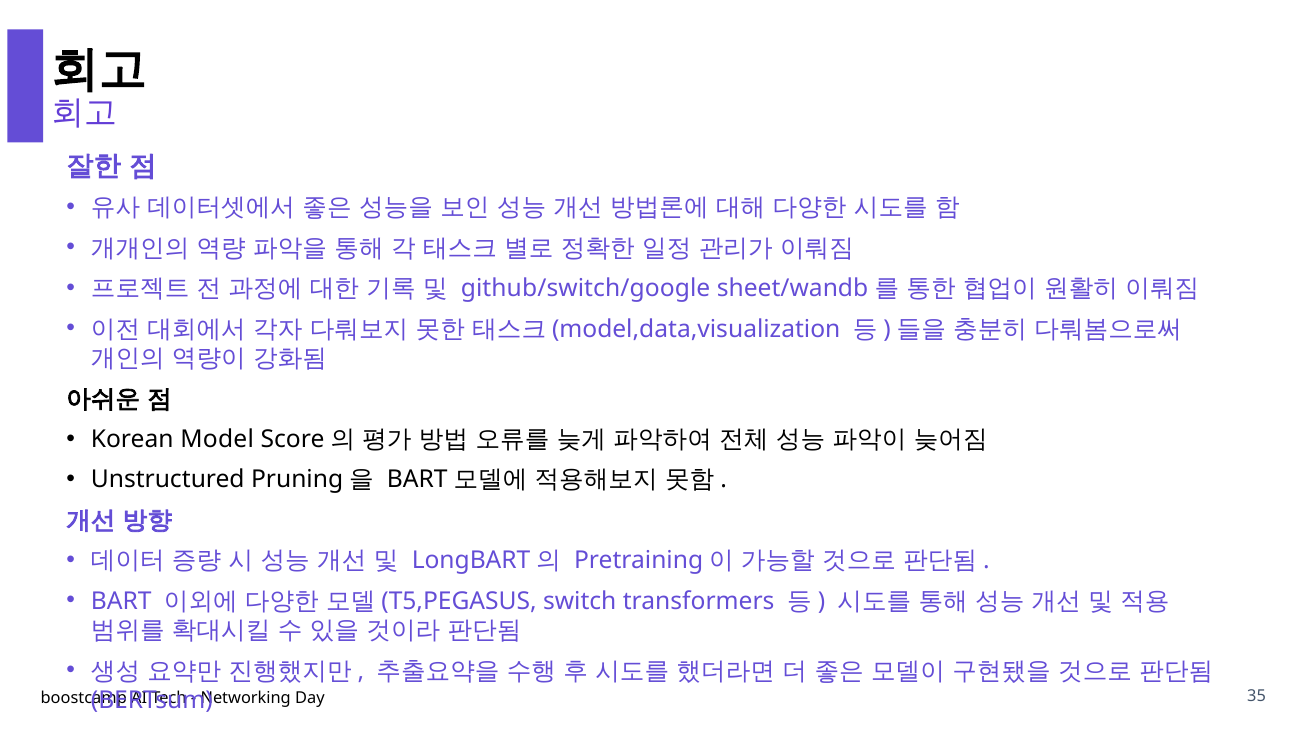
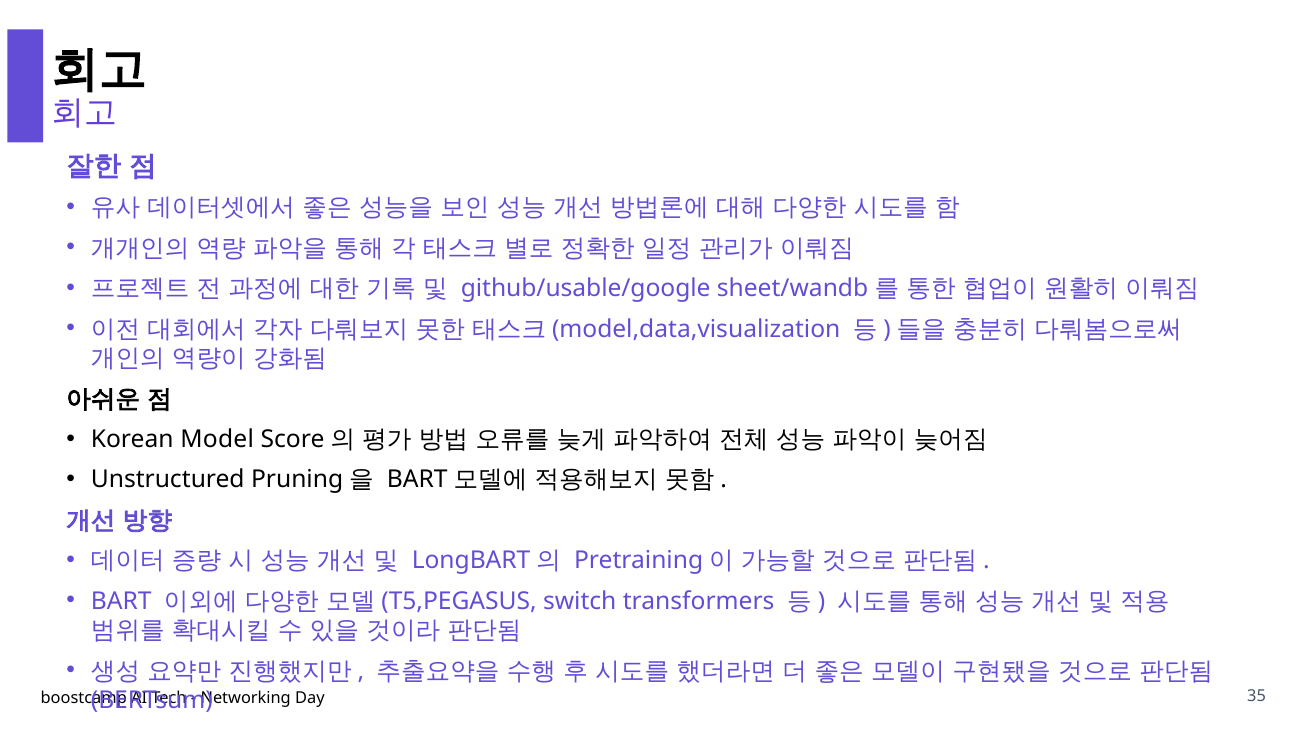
github/switch/google: github/switch/google -> github/usable/google
